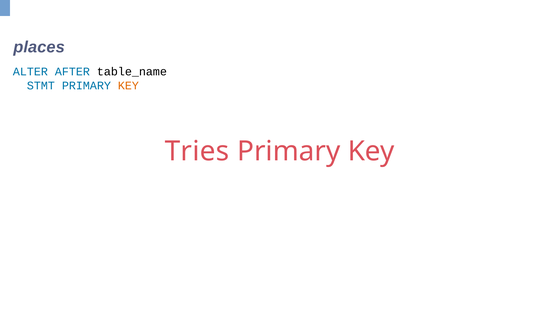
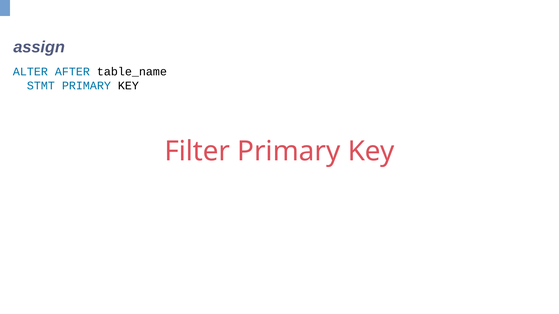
places: places -> assign
KEY at (128, 86) colour: orange -> black
Tries: Tries -> Filter
